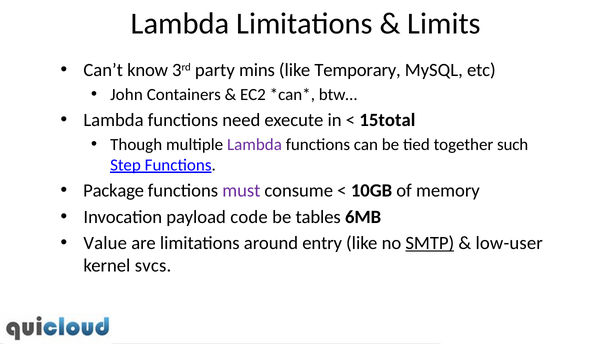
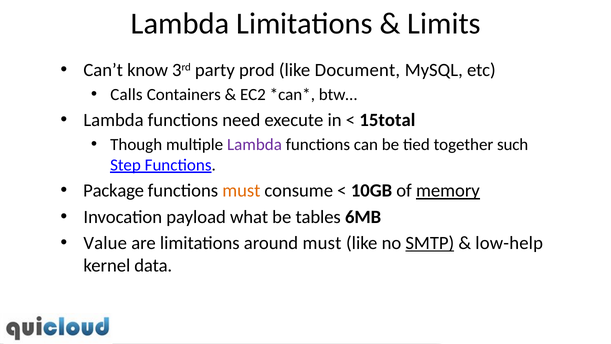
mins: mins -> prod
Temporary: Temporary -> Document
John: John -> Calls
must at (241, 191) colour: purple -> orange
memory underline: none -> present
code: code -> what
around entry: entry -> must
low-user: low-user -> low-help
svcs: svcs -> data
